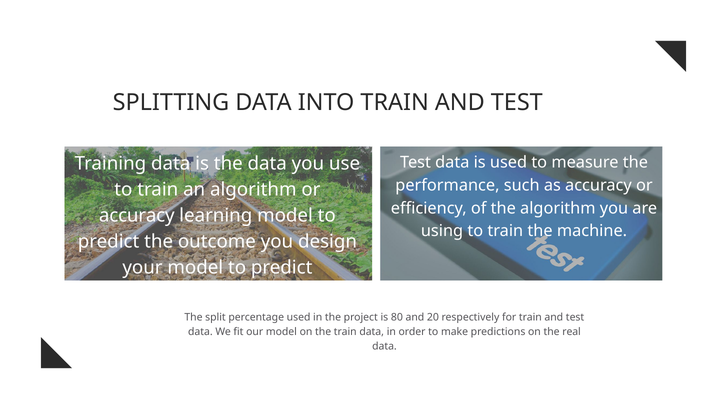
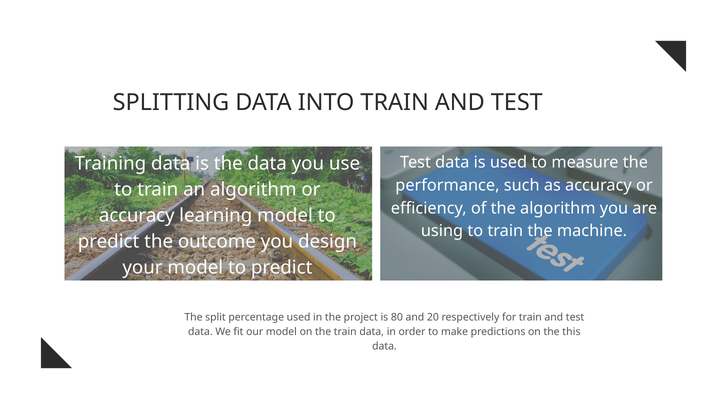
real: real -> this
